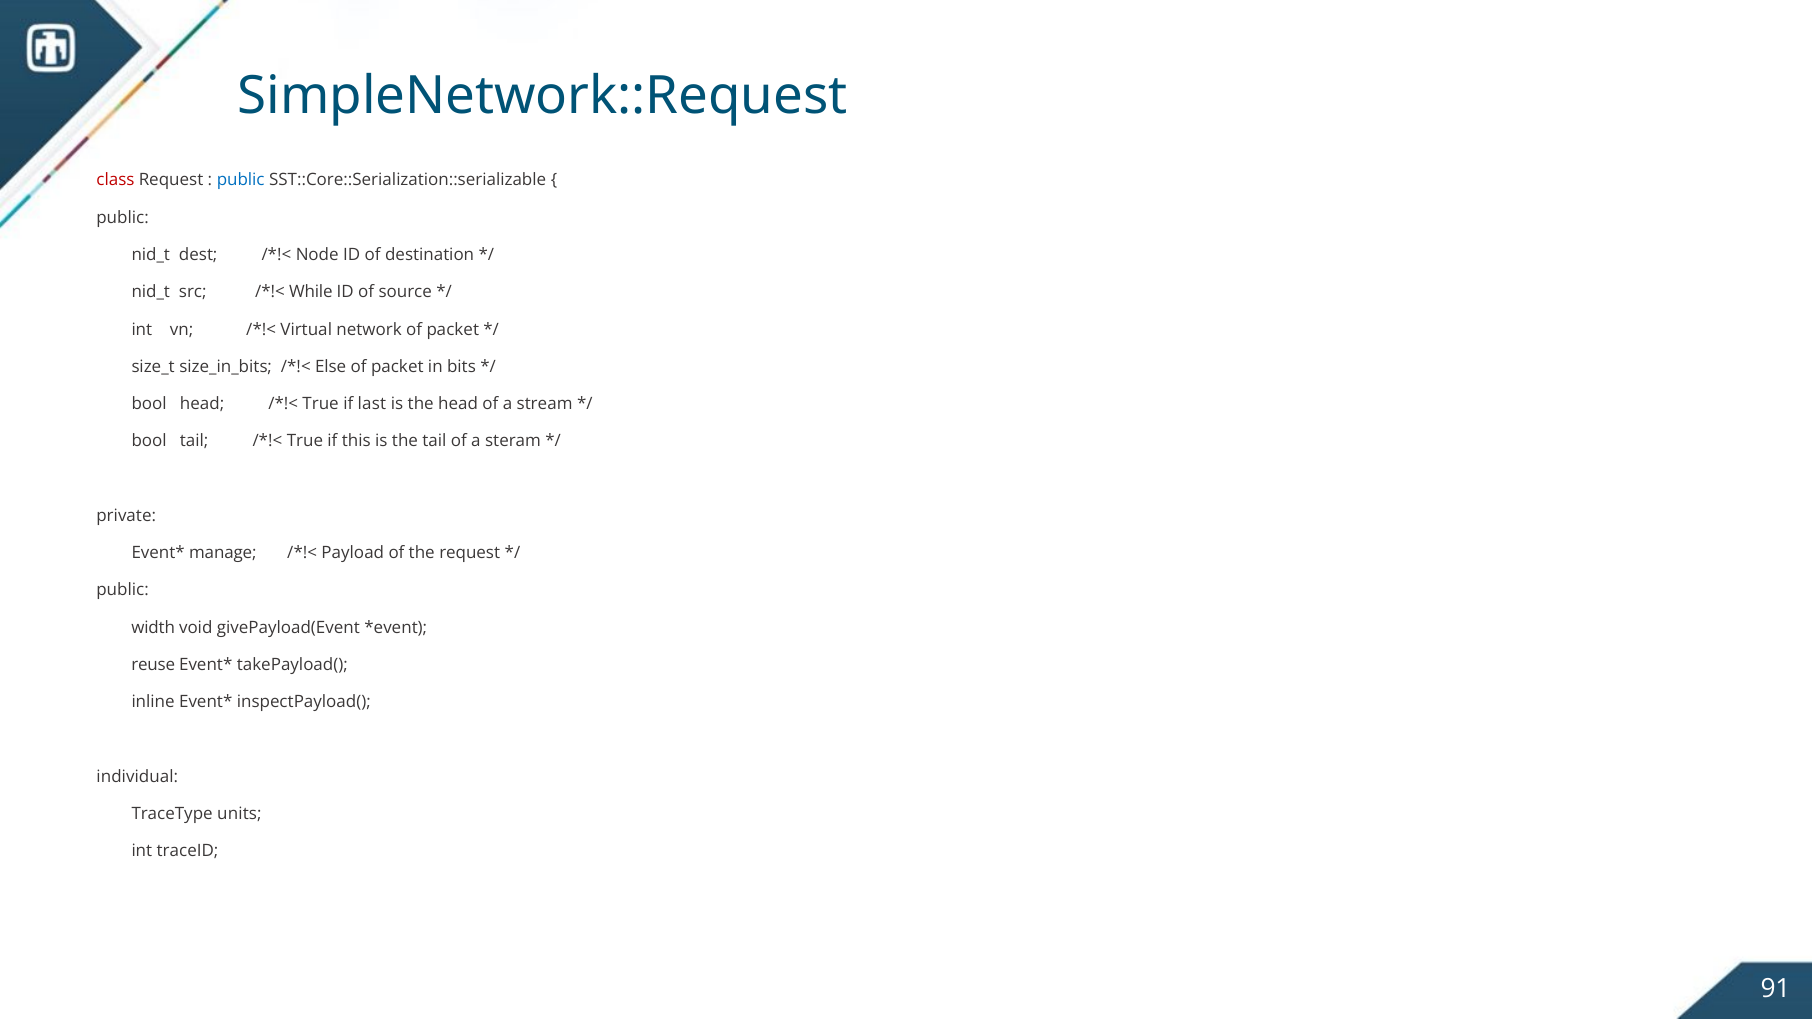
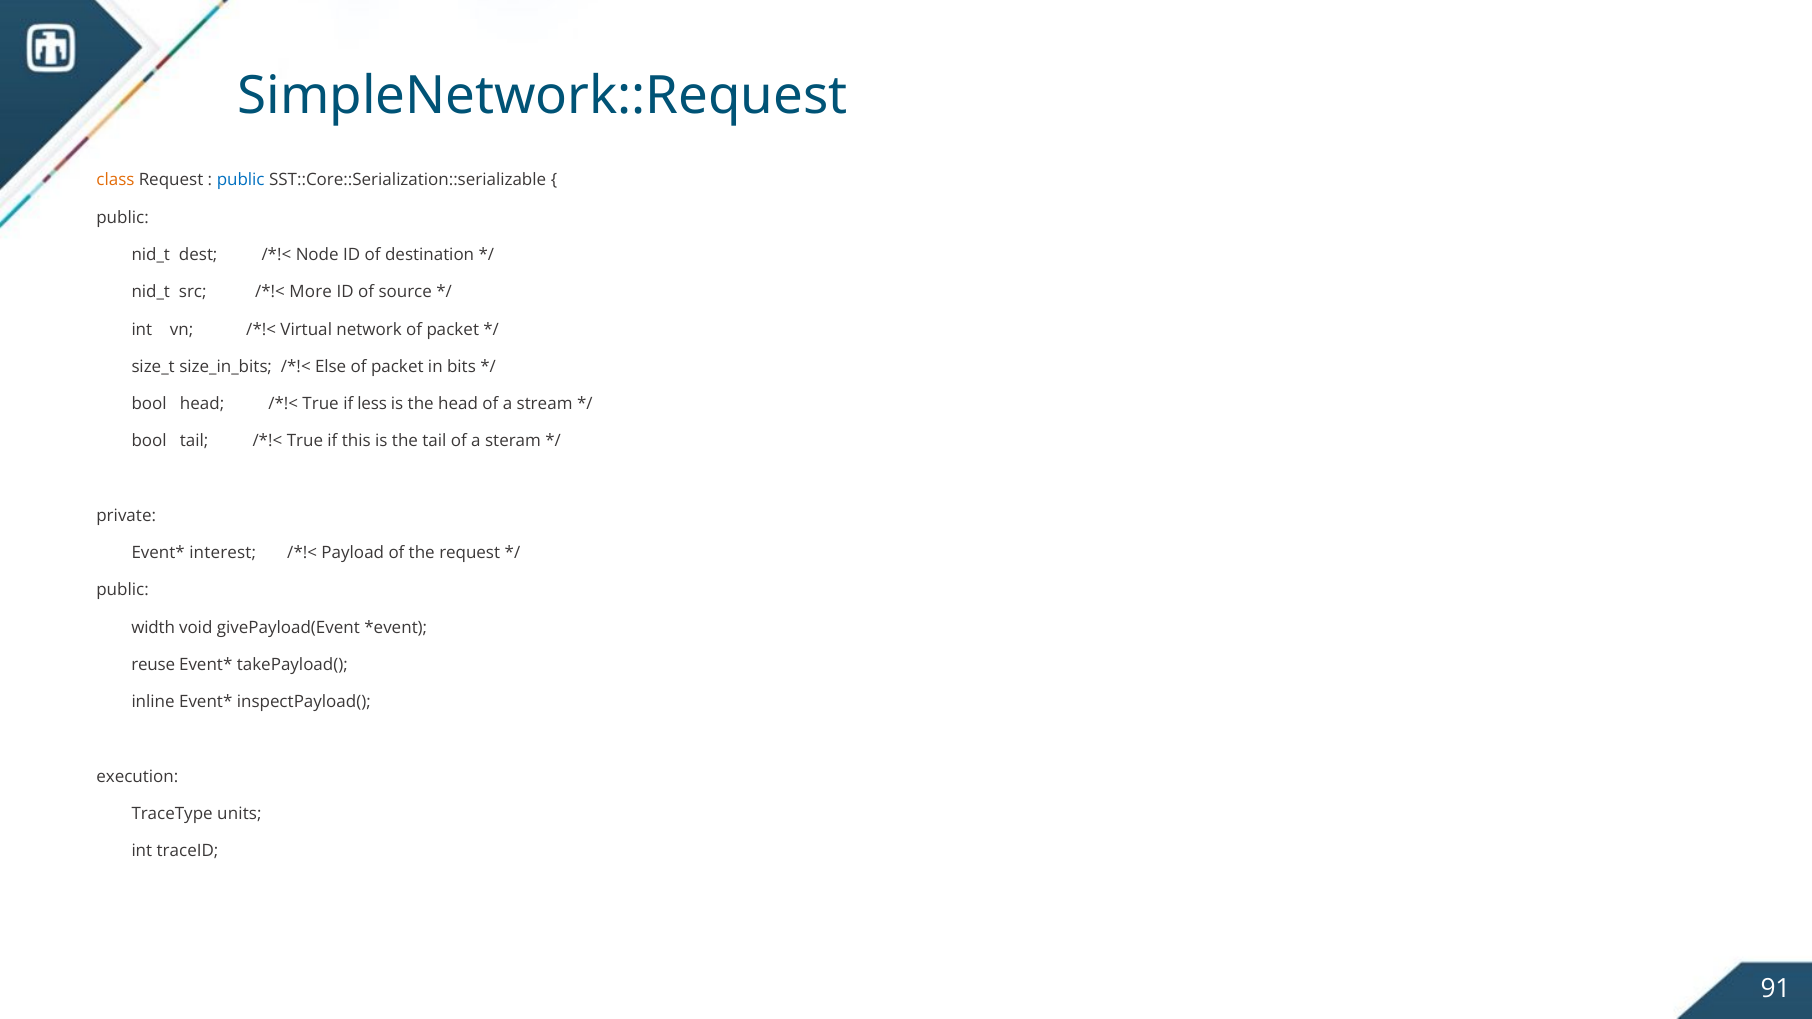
class colour: red -> orange
While: While -> More
last: last -> less
manage: manage -> interest
individual: individual -> execution
